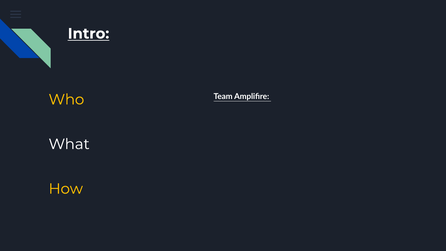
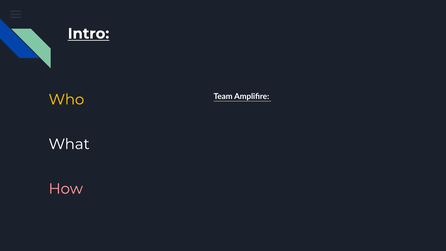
How colour: yellow -> pink
